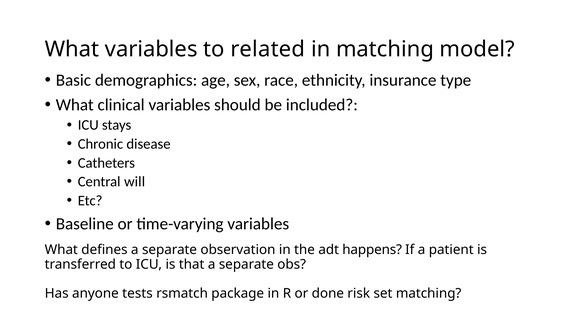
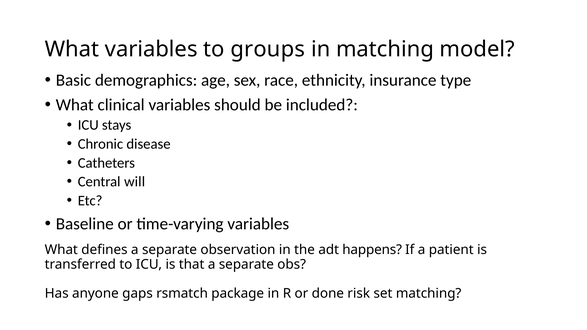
related: related -> groups
tests: tests -> gaps
